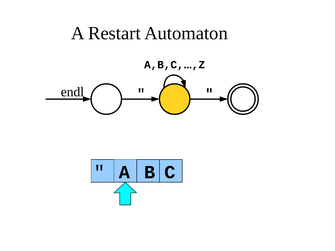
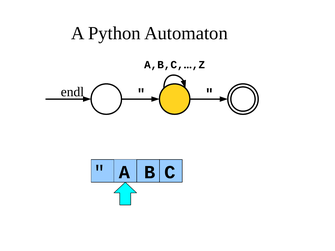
Restart: Restart -> Python
